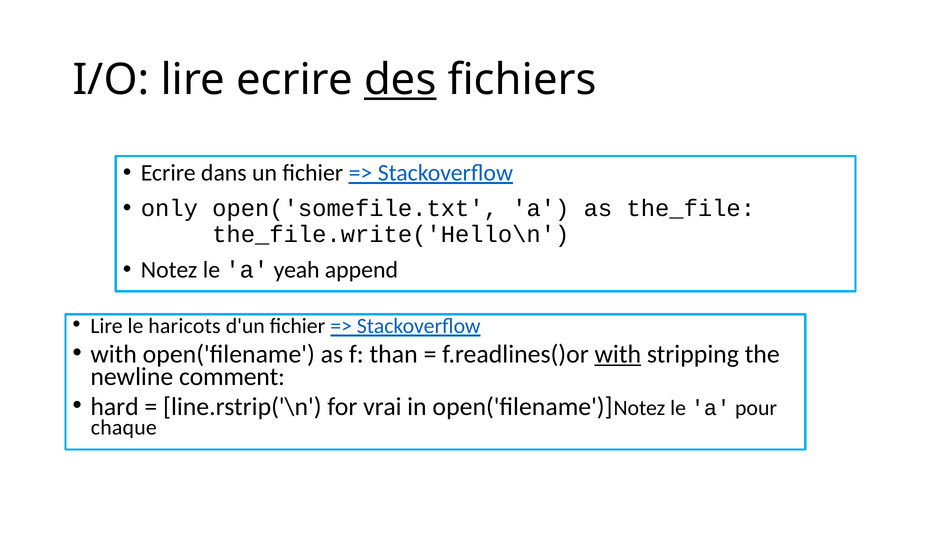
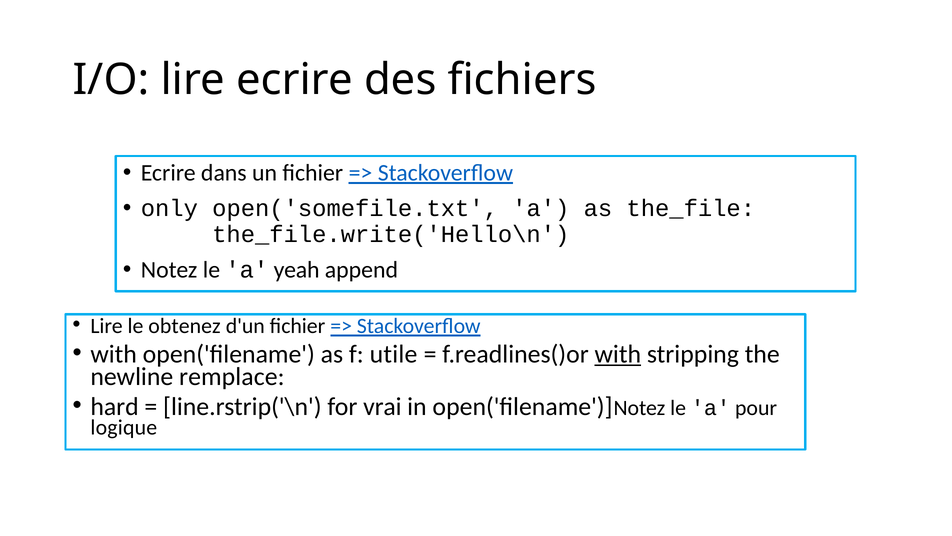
des underline: present -> none
haricots: haricots -> obtenez
than: than -> utile
comment: comment -> remplace
chaque: chaque -> logique
